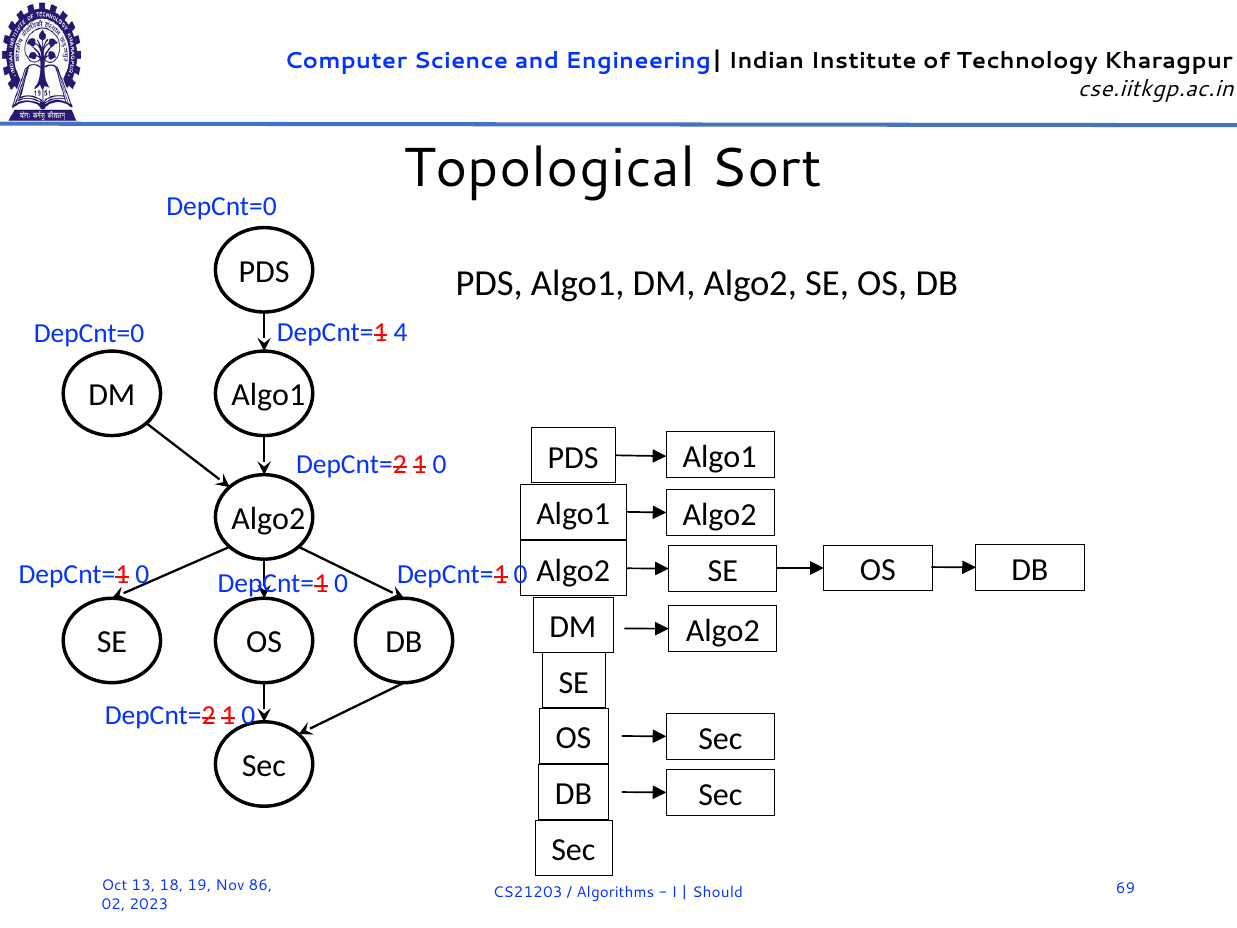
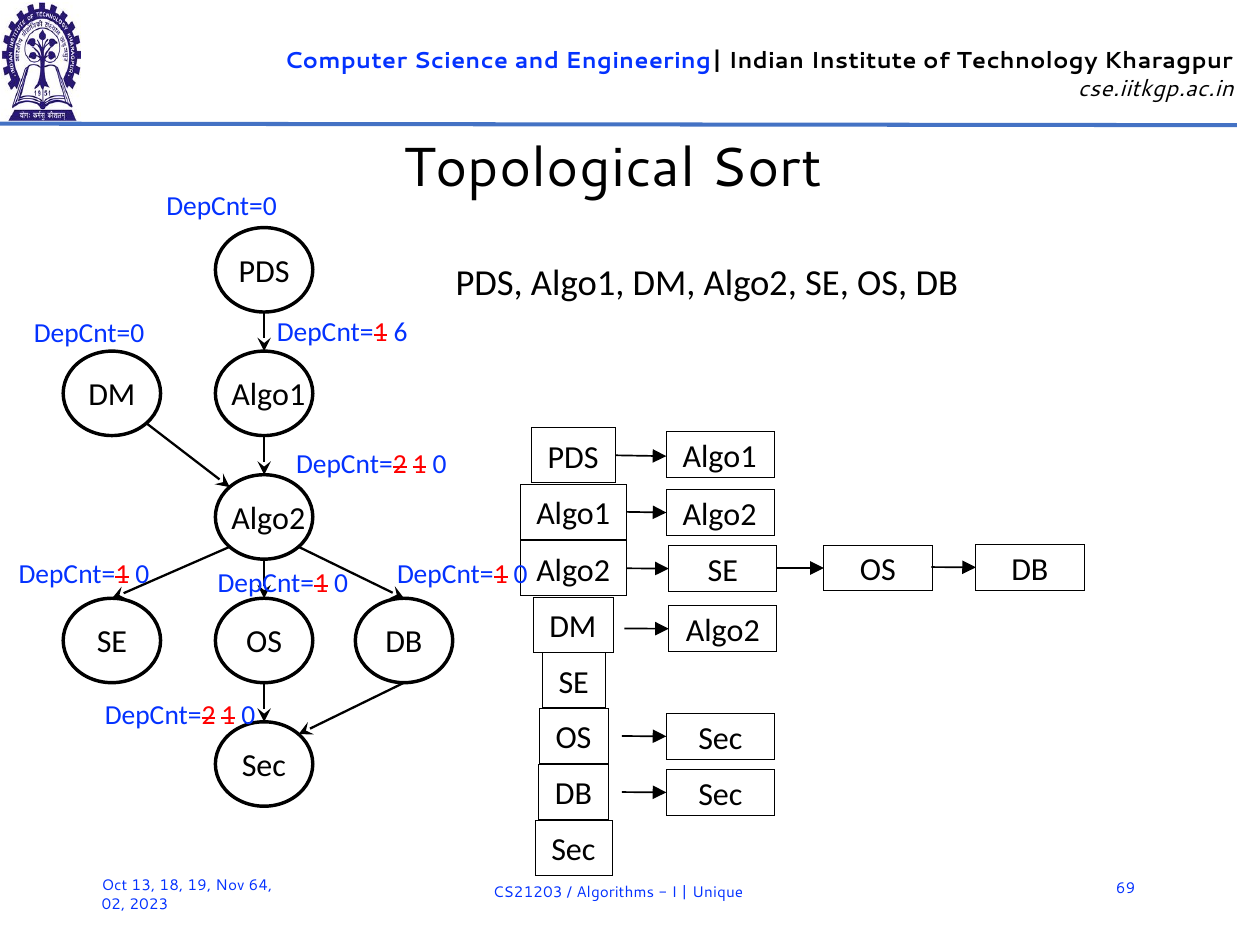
4: 4 -> 6
86: 86 -> 64
Should: Should -> Unique
